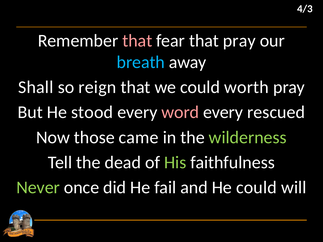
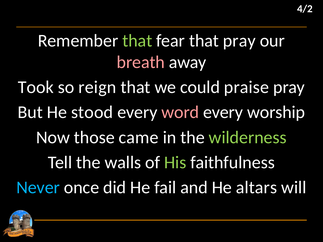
4/3: 4/3 -> 4/2
that at (137, 41) colour: pink -> light green
breath colour: light blue -> pink
Shall: Shall -> Took
worth: worth -> praise
rescued: rescued -> worship
dead: dead -> walls
Never colour: light green -> light blue
He could: could -> altars
